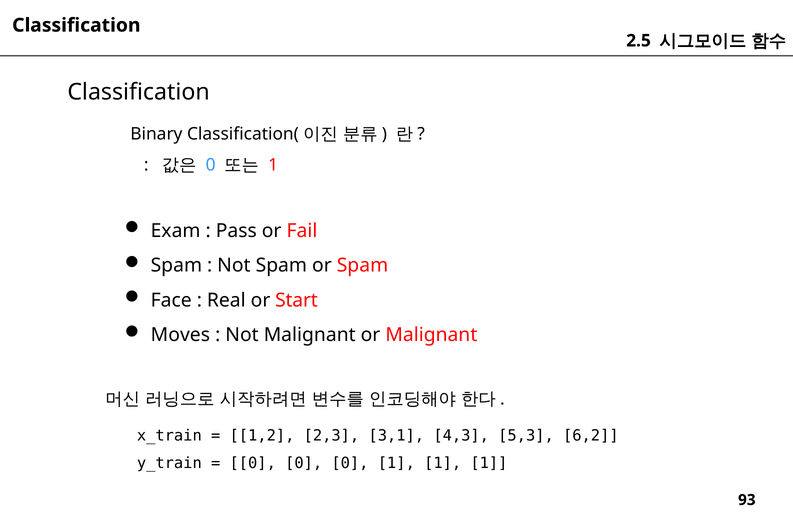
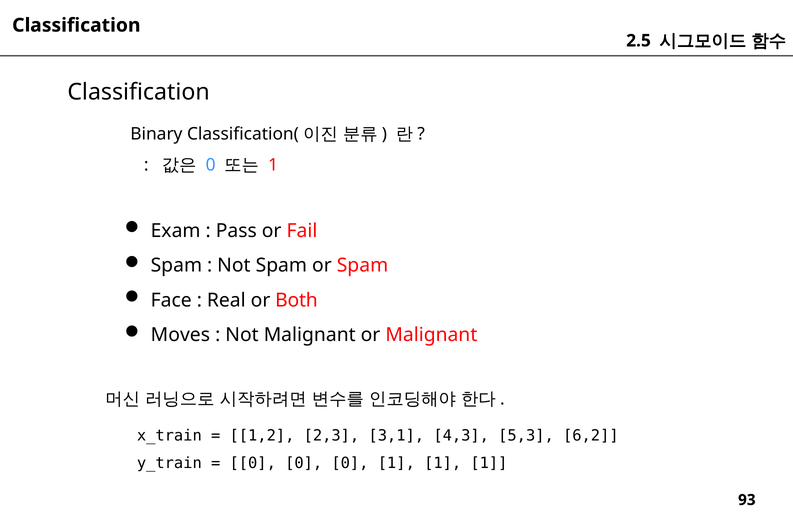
Start: Start -> Both
